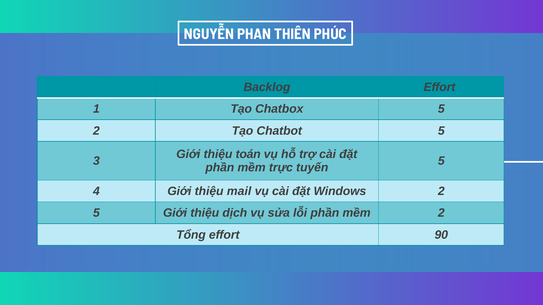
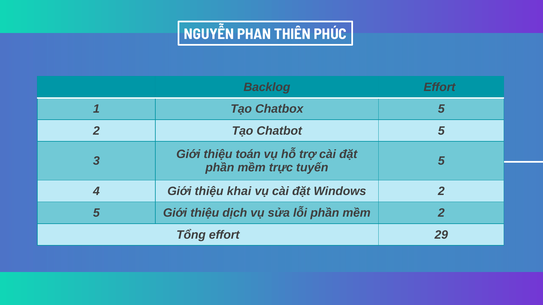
mail: mail -> khai
90: 90 -> 29
